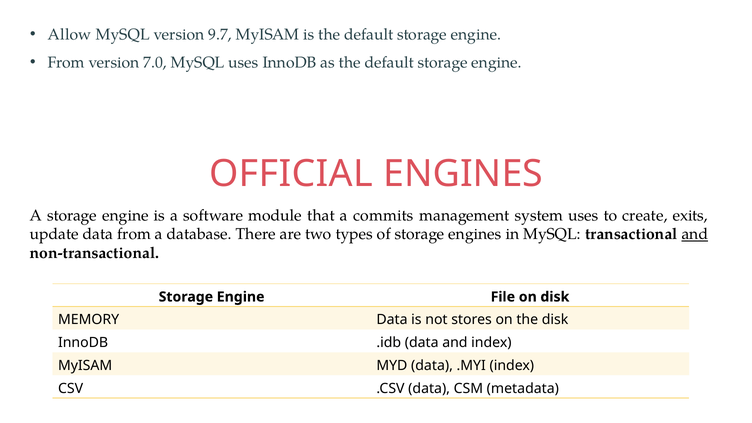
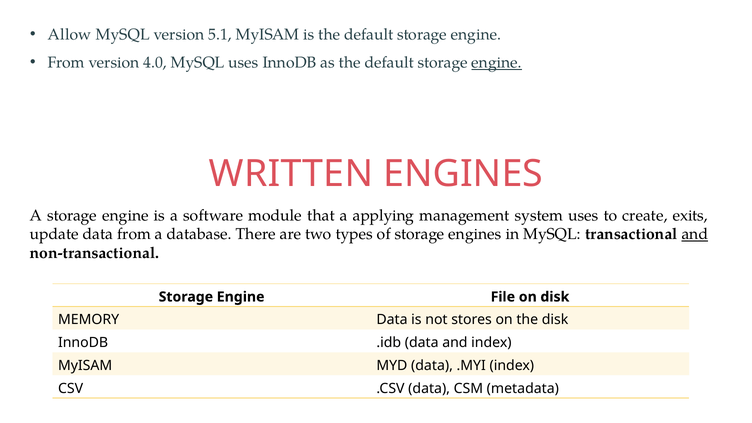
9.7: 9.7 -> 5.1
7.0: 7.0 -> 4.0
engine at (497, 63) underline: none -> present
OFFICIAL: OFFICIAL -> WRITTEN
commits: commits -> applying
